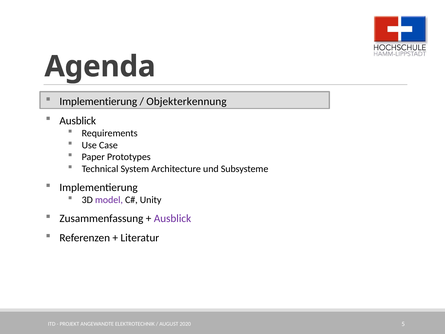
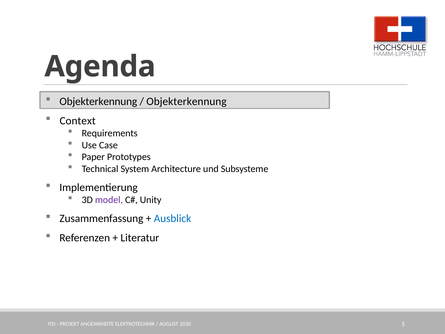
Implementierung at (98, 101): Implementierung -> Objekterkennung
Ausblick at (78, 121): Ausblick -> Context
Ausblick at (173, 218) colour: purple -> blue
